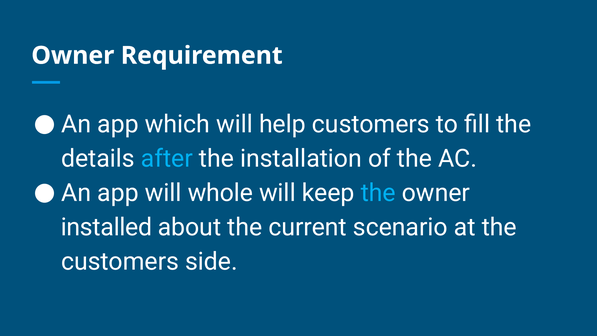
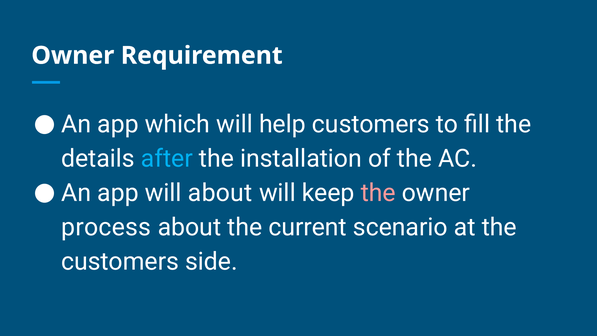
will whole: whole -> about
the at (378, 193) colour: light blue -> pink
installed: installed -> process
